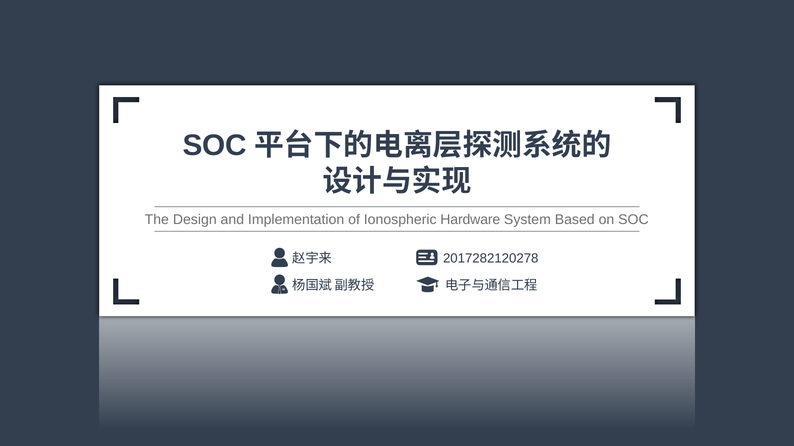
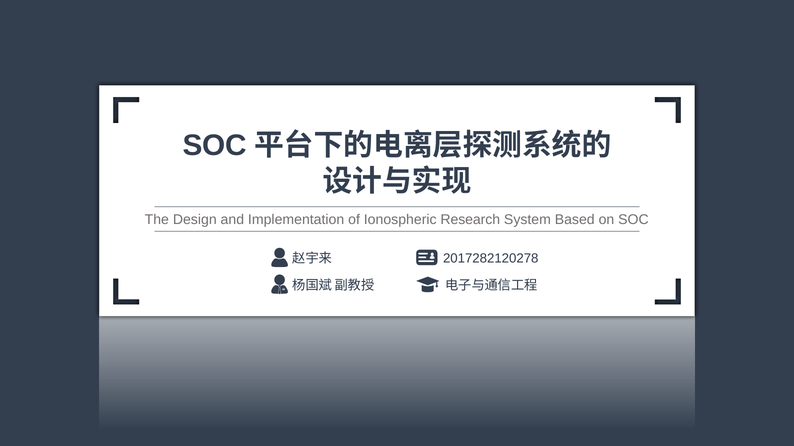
Hardware: Hardware -> Research
